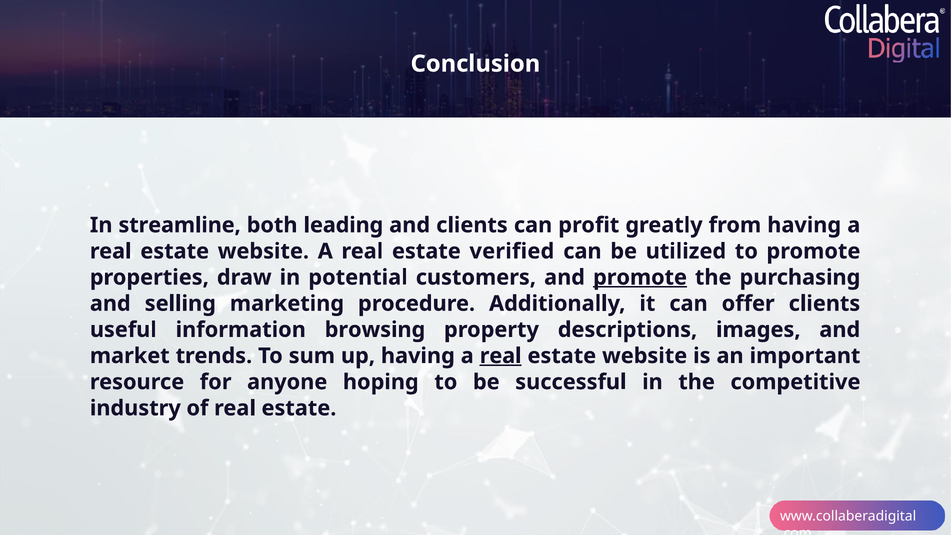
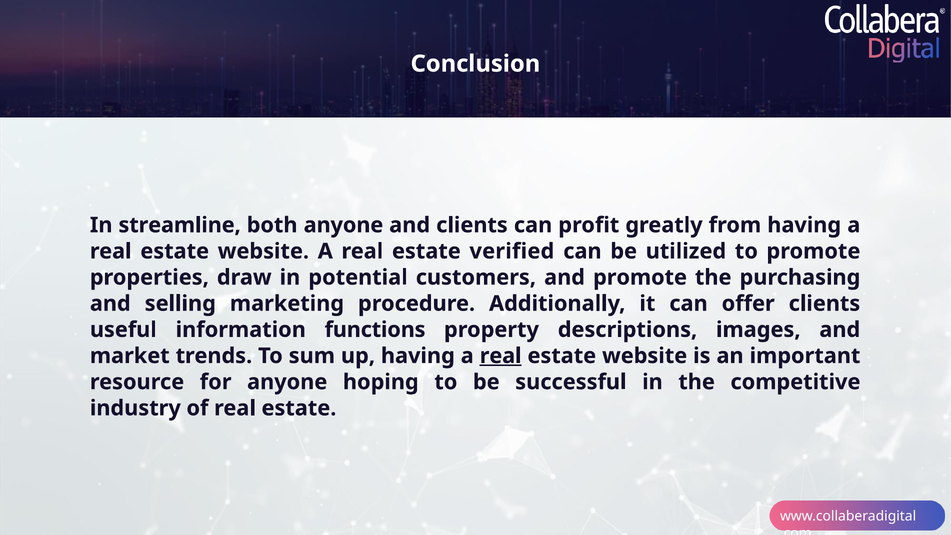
both leading: leading -> anyone
promote at (640, 277) underline: present -> none
browsing: browsing -> functions
